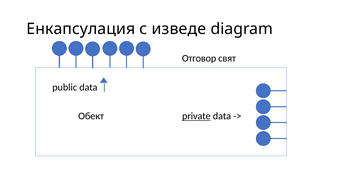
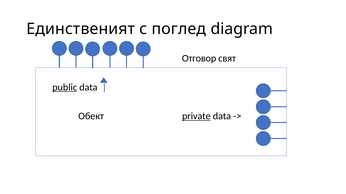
Енкапсулация: Енкапсулация -> Единственият
изведе: изведе -> поглед
public underline: none -> present
